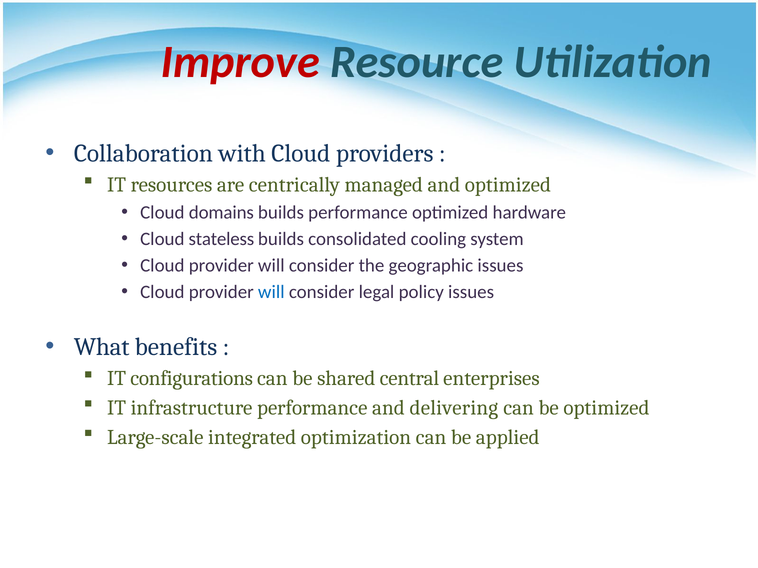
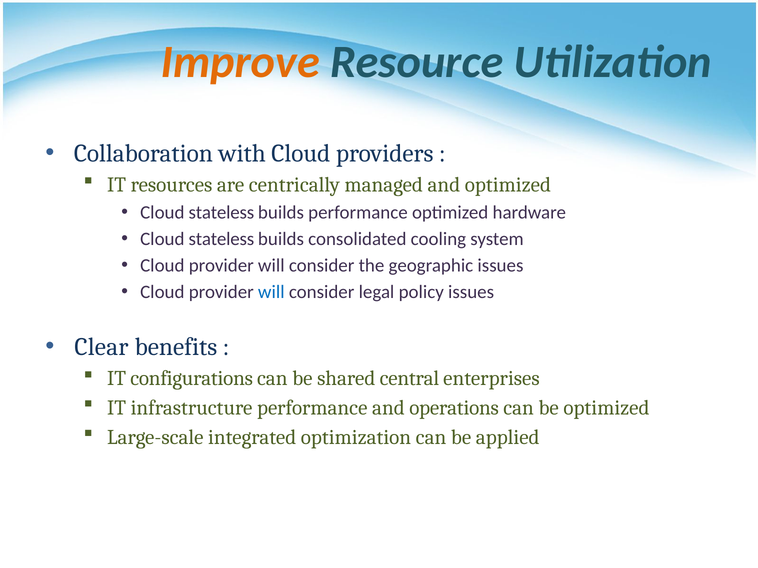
Improve colour: red -> orange
domains at (221, 213): domains -> stateless
What: What -> Clear
delivering: delivering -> operations
